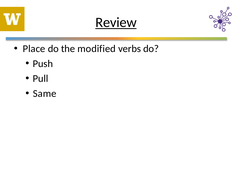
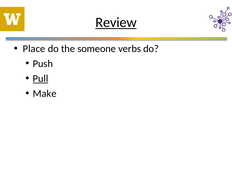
modified: modified -> someone
Pull underline: none -> present
Same: Same -> Make
